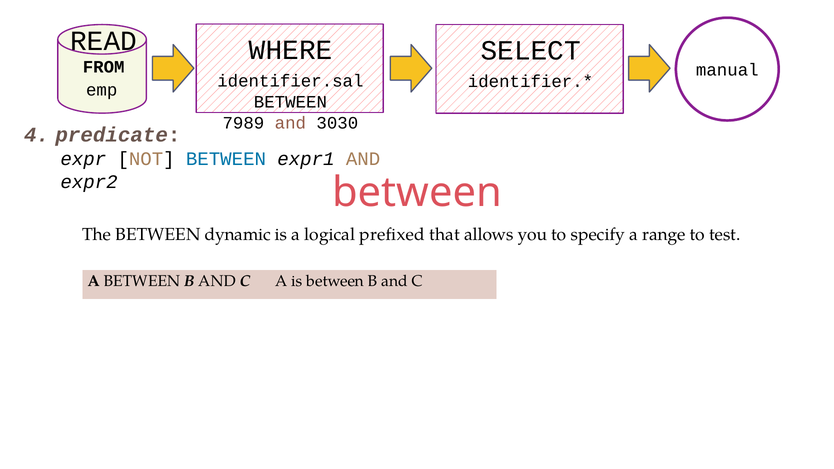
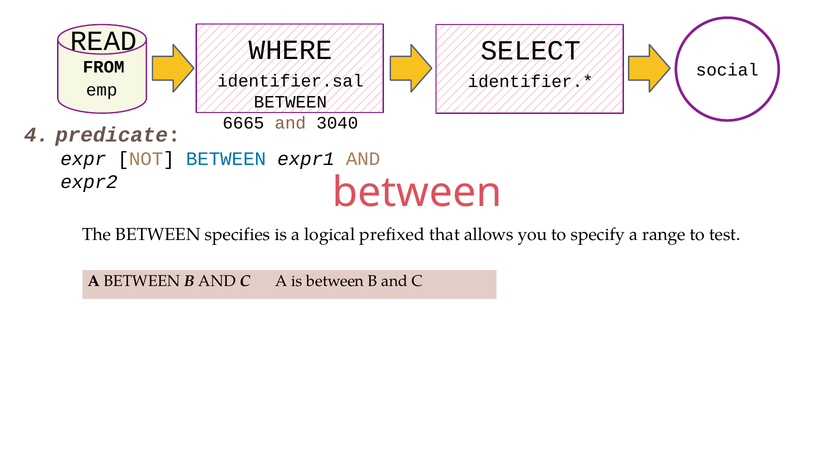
manual: manual -> social
7989: 7989 -> 6665
3030: 3030 -> 3040
dynamic: dynamic -> specifies
